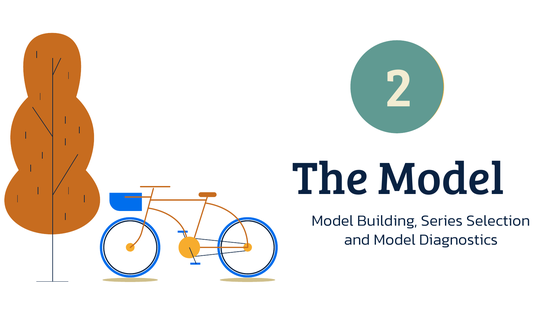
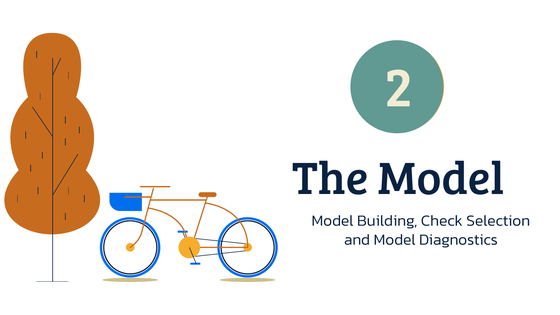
Series: Series -> Check
